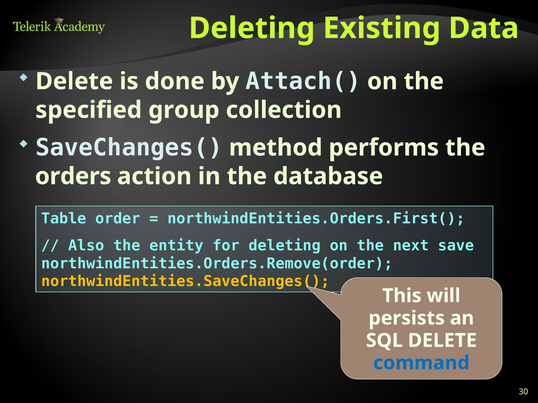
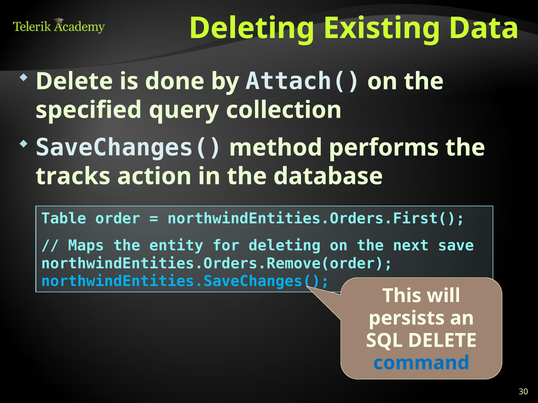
group: group -> query
orders: orders -> tracks
Also: Also -> Maps
northwindEntities.SaveChanges( colour: yellow -> light blue
